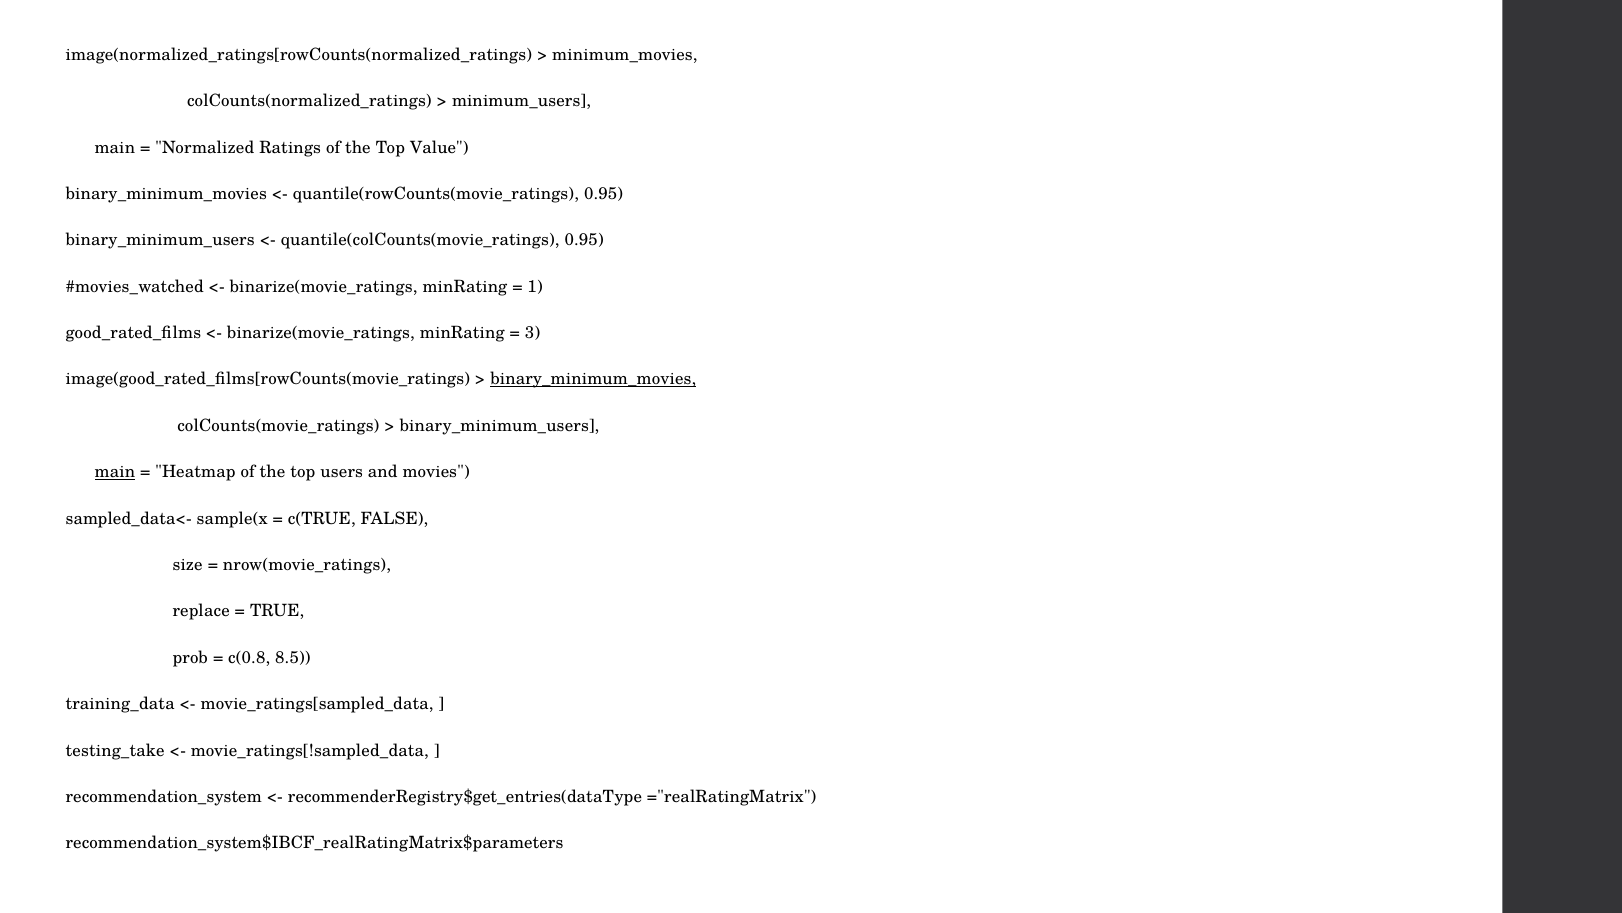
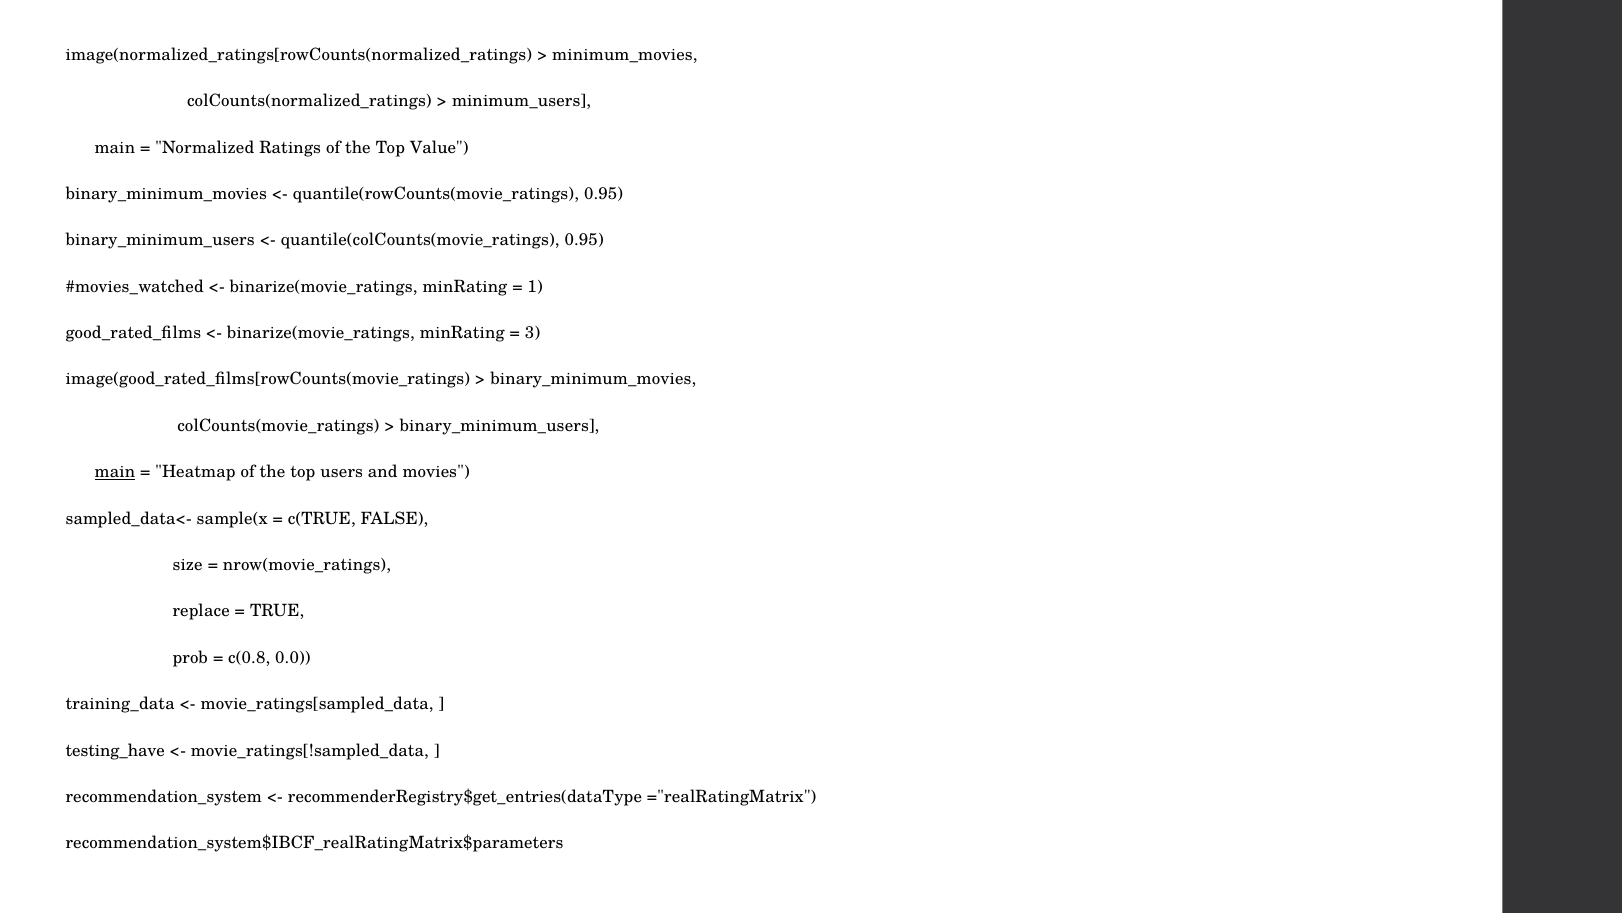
binary_minimum_movies at (593, 379) underline: present -> none
8.5: 8.5 -> 0.0
testing_take: testing_take -> testing_have
